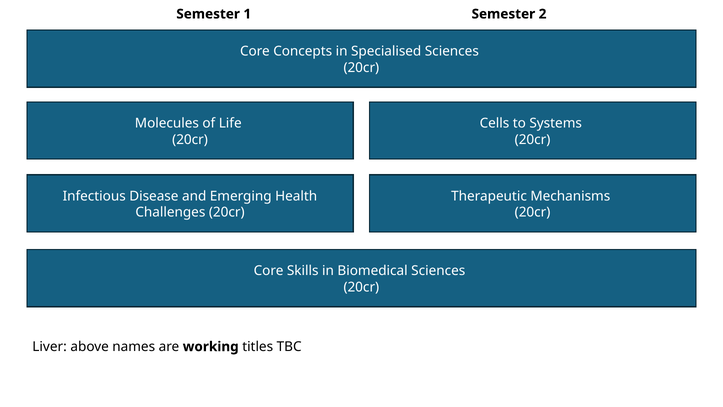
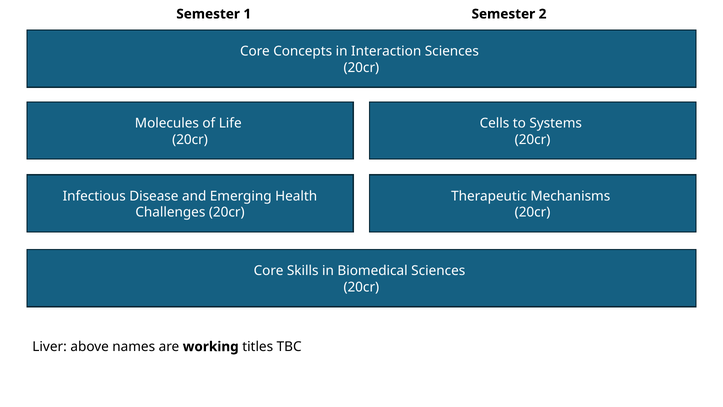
Specialised: Specialised -> Interaction
